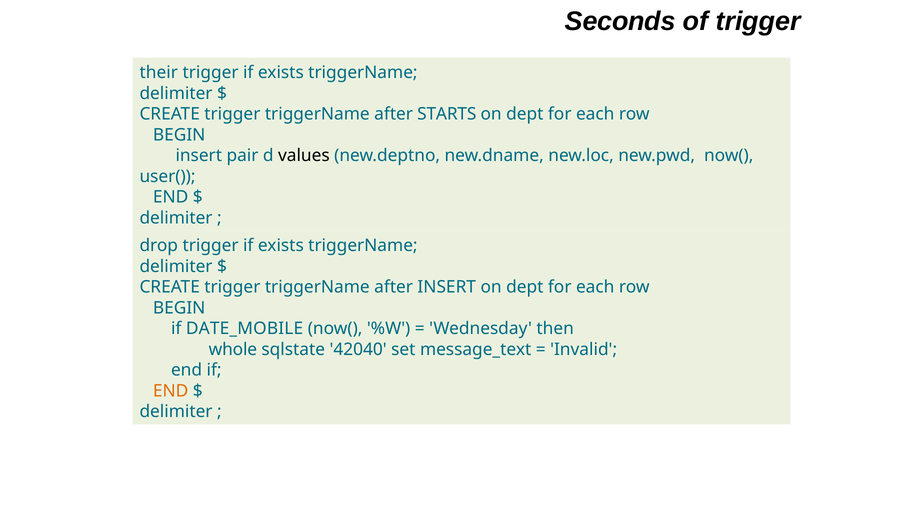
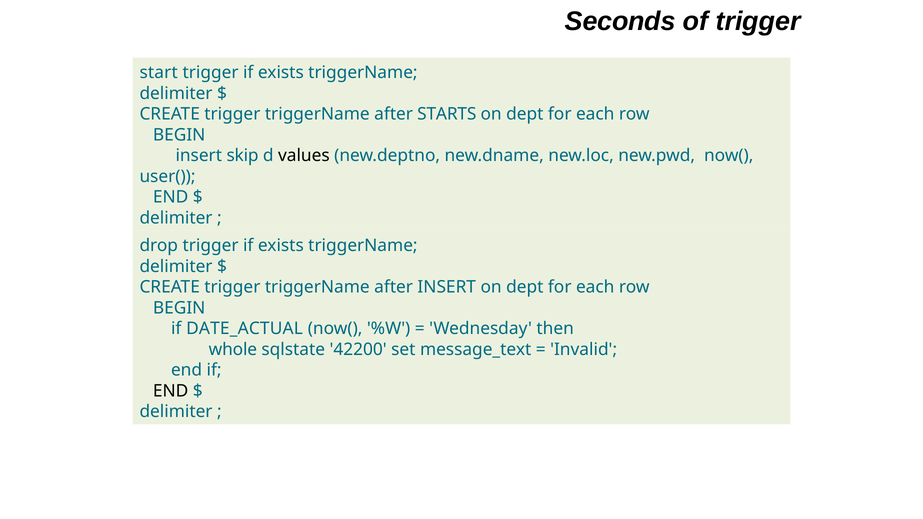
their: their -> start
pair: pair -> skip
DATE_MOBILE: DATE_MOBILE -> DATE_ACTUAL
42040: 42040 -> 42200
END at (171, 391) colour: orange -> black
